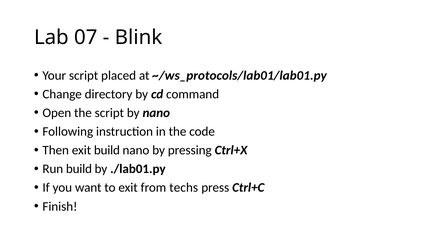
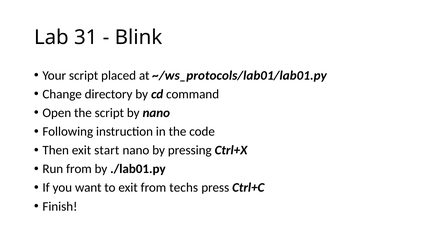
07: 07 -> 31
exit build: build -> start
Run build: build -> from
